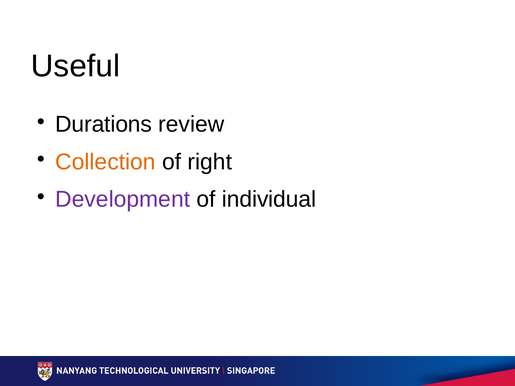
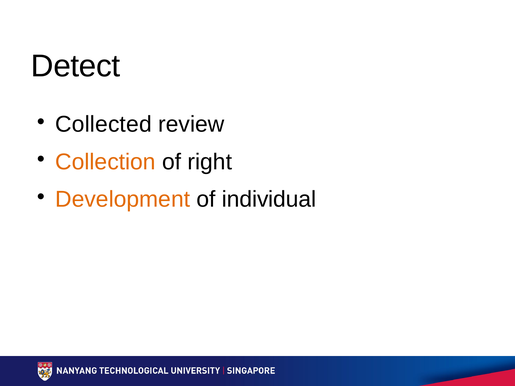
Useful: Useful -> Detect
Durations: Durations -> Collected
Development colour: purple -> orange
